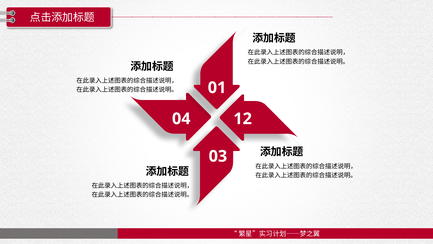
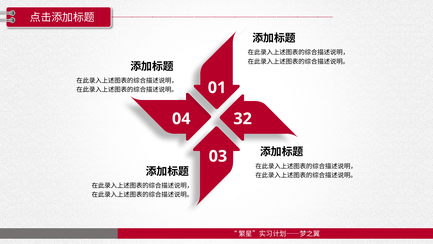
12: 12 -> 32
